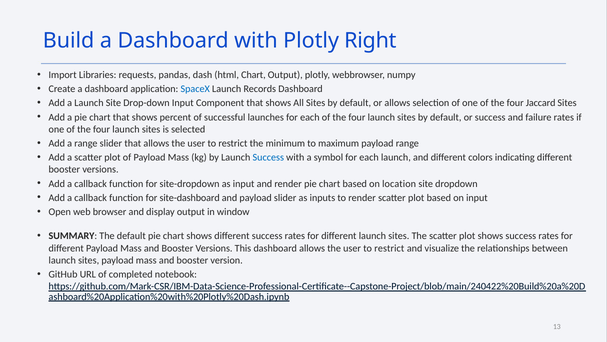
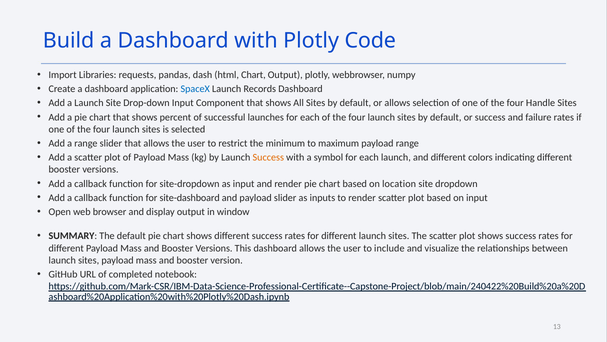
Right: Right -> Code
Jaccard: Jaccard -> Handle
Success at (268, 157) colour: blue -> orange
restrict at (389, 248): restrict -> include
